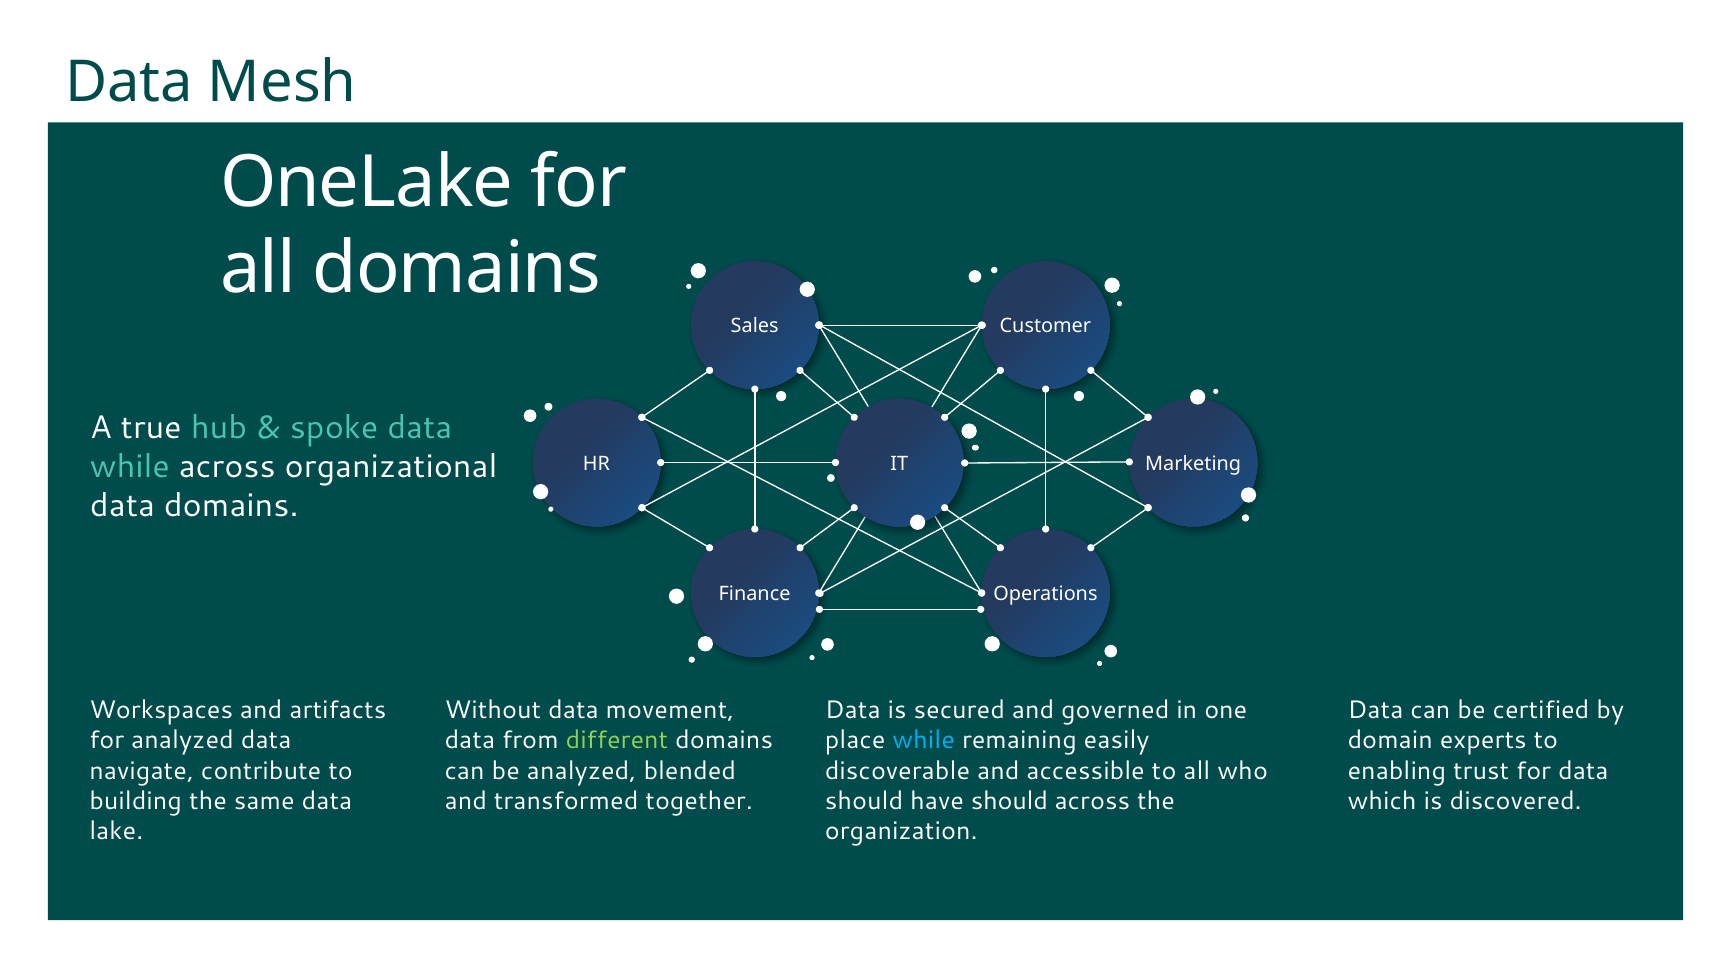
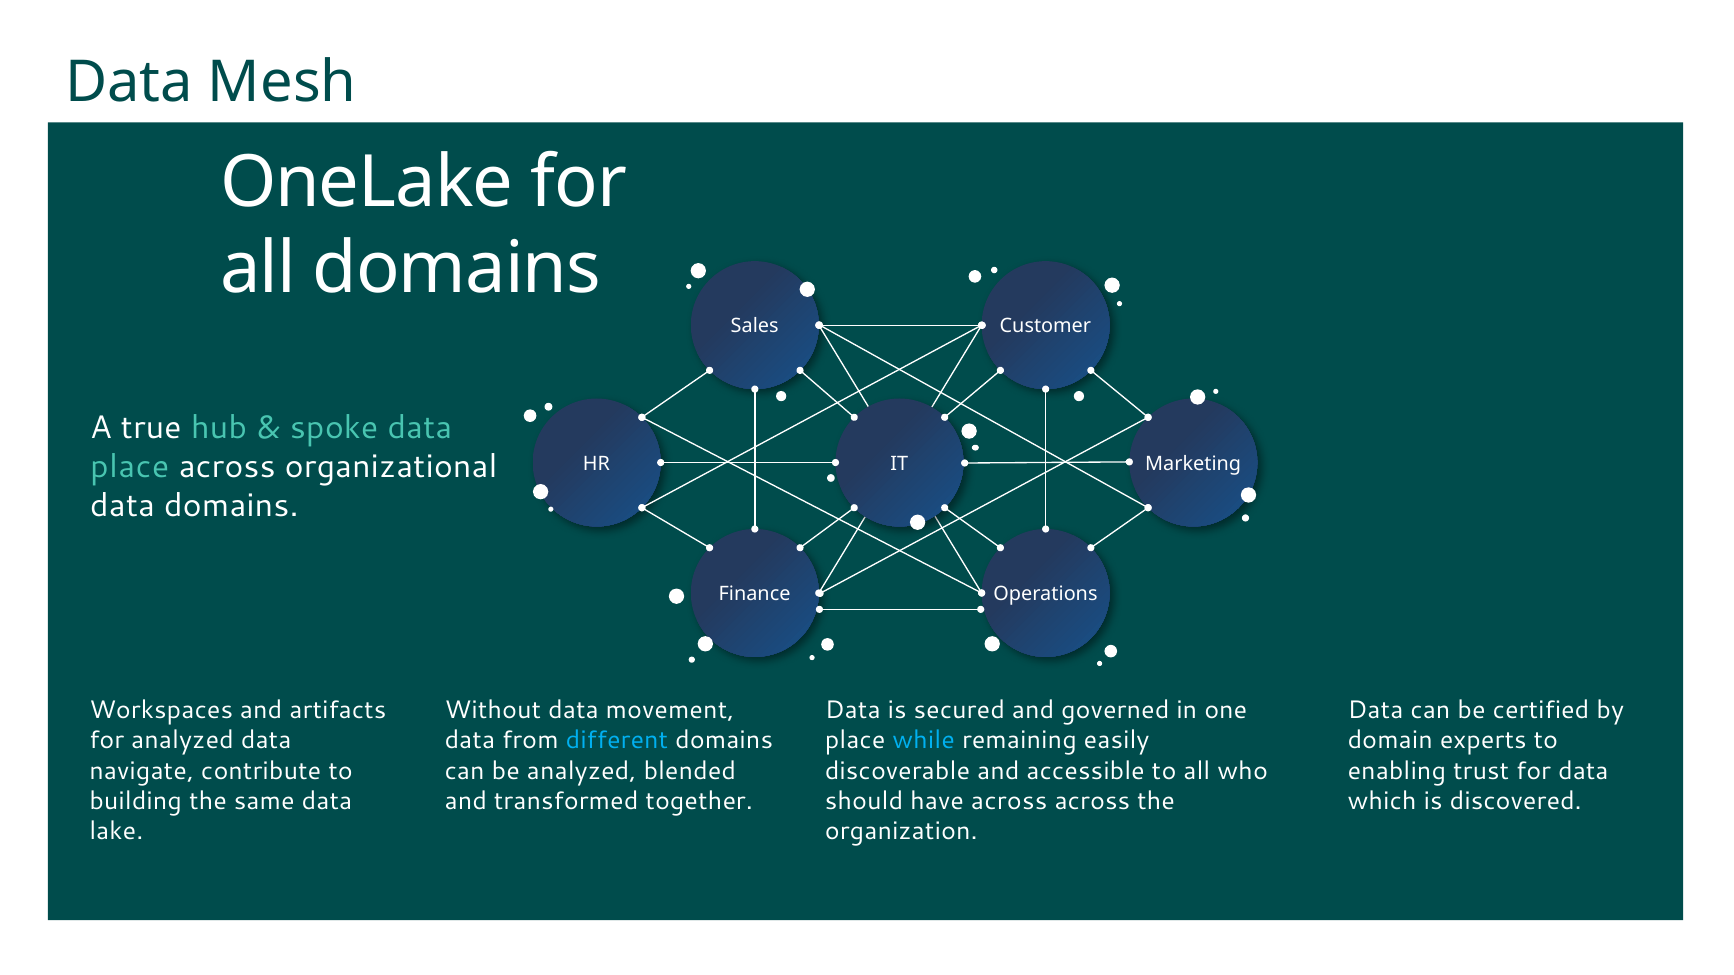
while at (130, 467): while -> place
different colour: light green -> light blue
have should: should -> across
